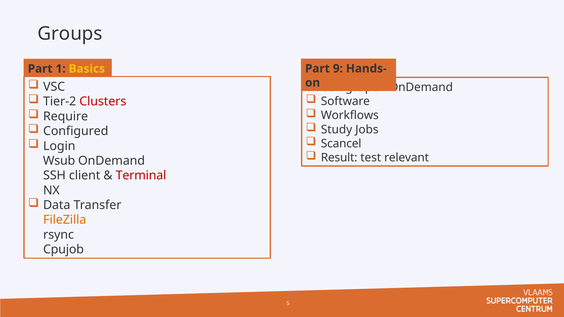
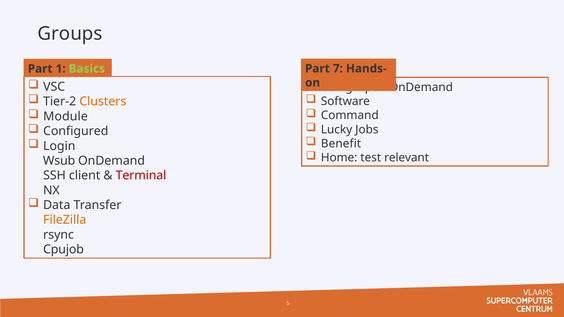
9: 9 -> 7
Basics colour: yellow -> light green
Clusters colour: red -> orange
Workflows: Workflows -> Command
Require: Require -> Module
Study: Study -> Lucky
Scancel: Scancel -> Benefit
Result: Result -> Home
